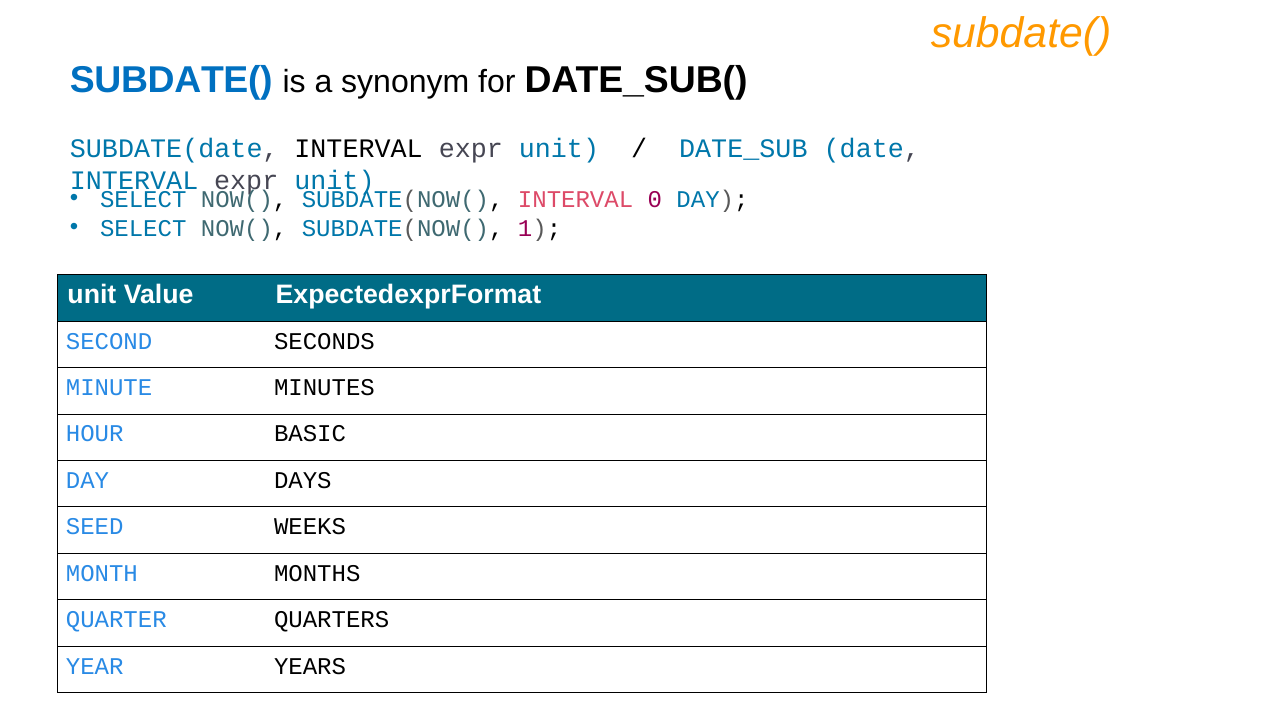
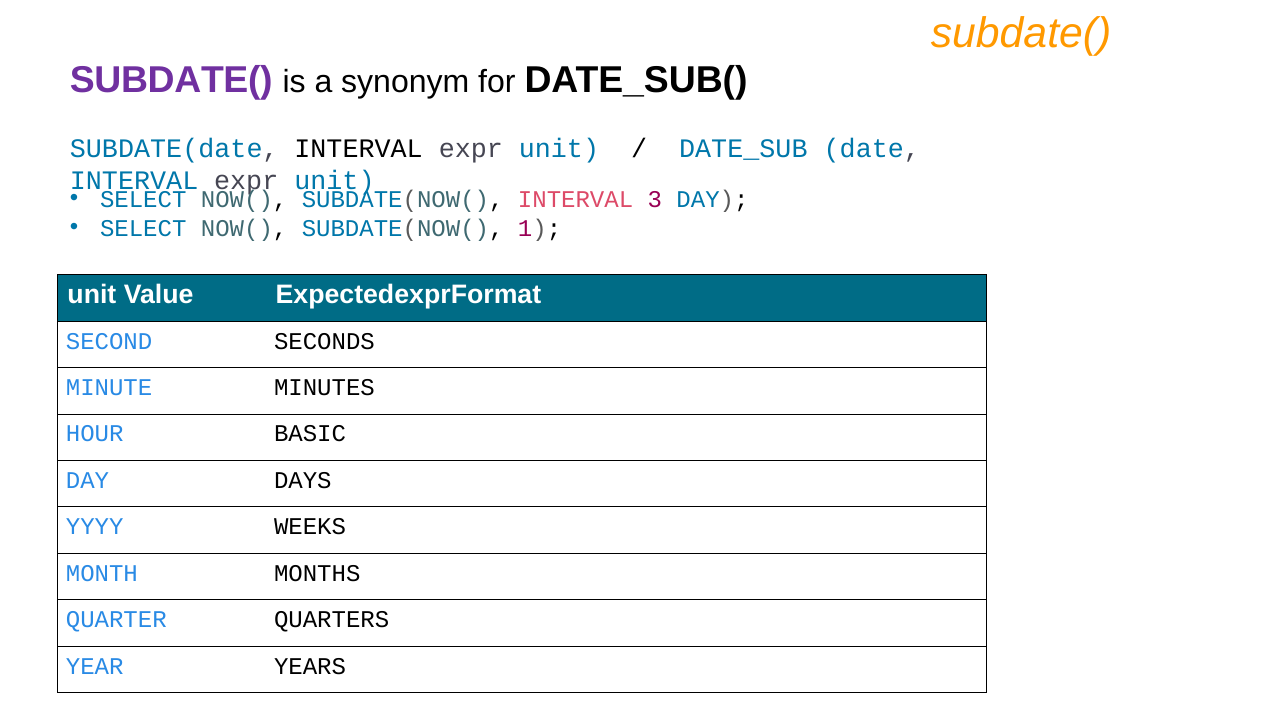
SUBDATE( at (171, 80) colour: blue -> purple
0: 0 -> 3
SEED: SEED -> YYYY
